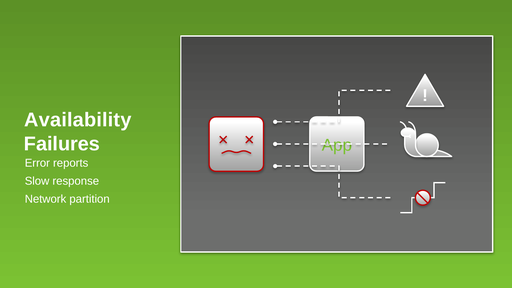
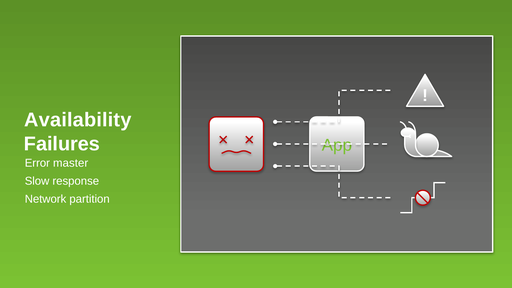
reports: reports -> master
